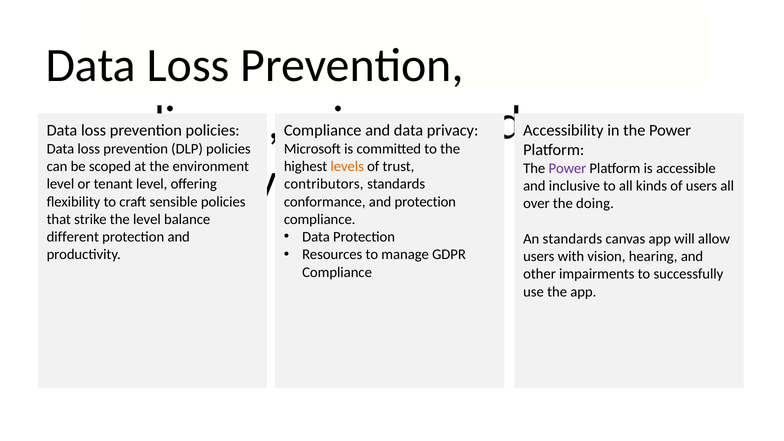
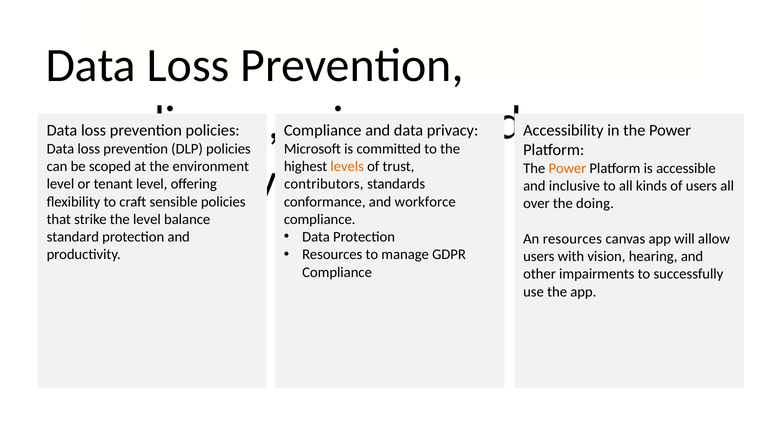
Power at (567, 168) colour: purple -> orange
and protection: protection -> workforce
different: different -> standard
An standards: standards -> resources
